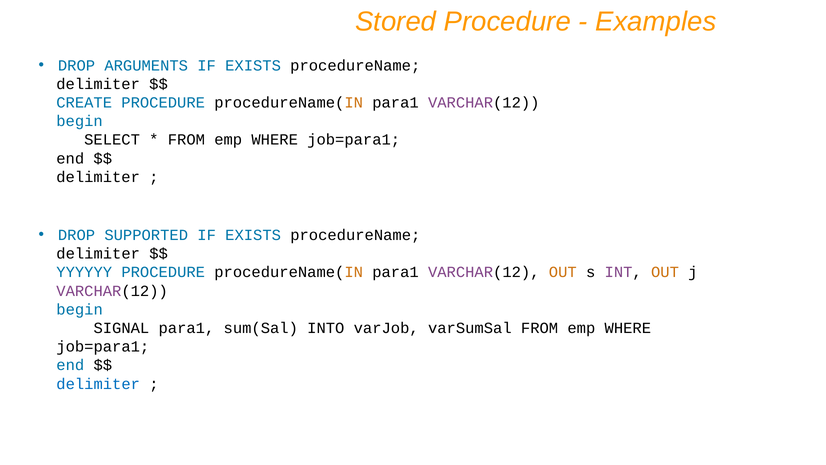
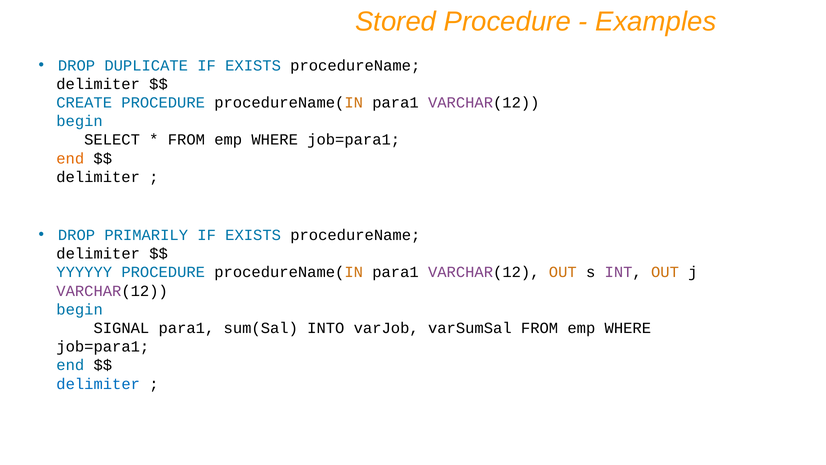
ARGUMENTS: ARGUMENTS -> DUPLICATE
end at (70, 158) colour: black -> orange
SUPPORTED: SUPPORTED -> PRIMARILY
